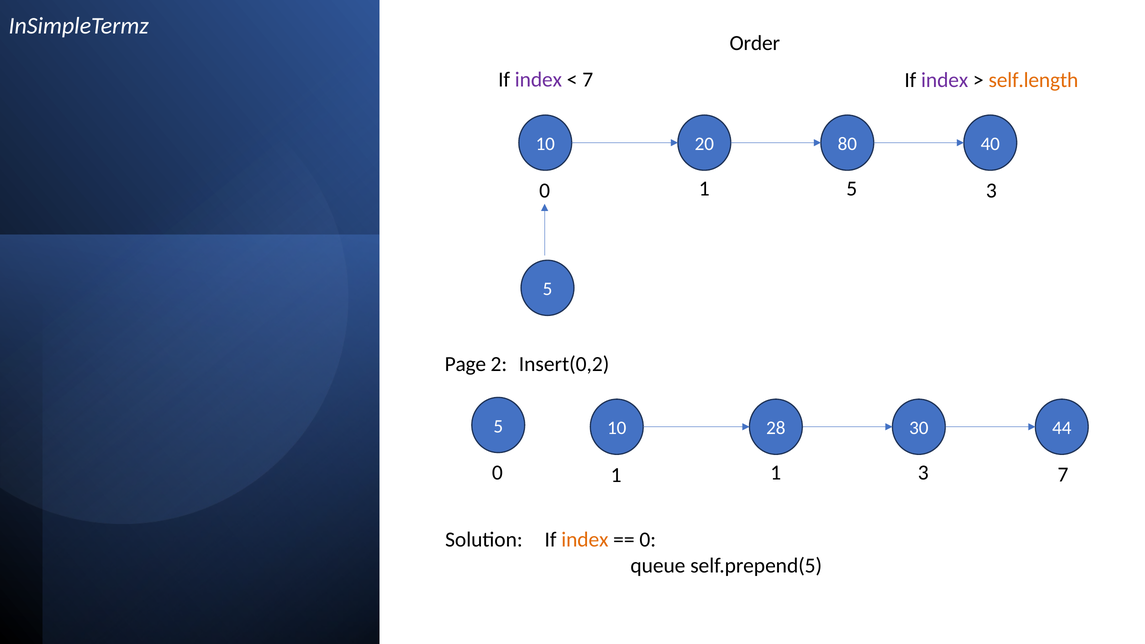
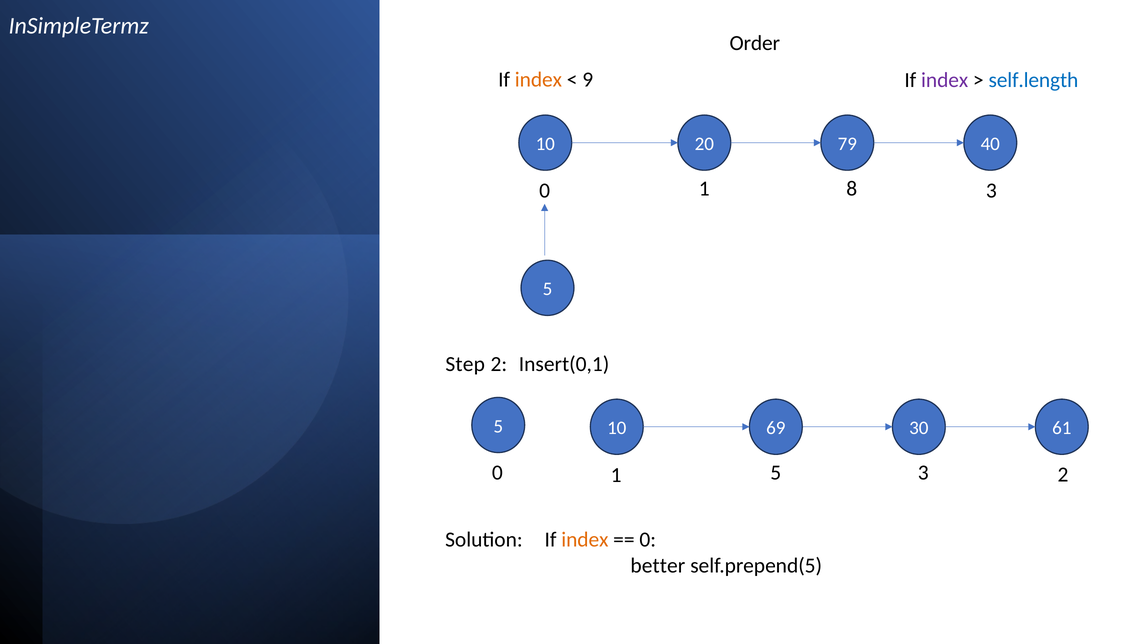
index at (538, 80) colour: purple -> orange
7 at (588, 80): 7 -> 9
self.length colour: orange -> blue
80: 80 -> 79
1 5: 5 -> 8
Page: Page -> Step
Insert(0,2: Insert(0,2 -> Insert(0,1
28: 28 -> 69
44: 44 -> 61
1 1: 1 -> 5
3 7: 7 -> 2
queue: queue -> better
